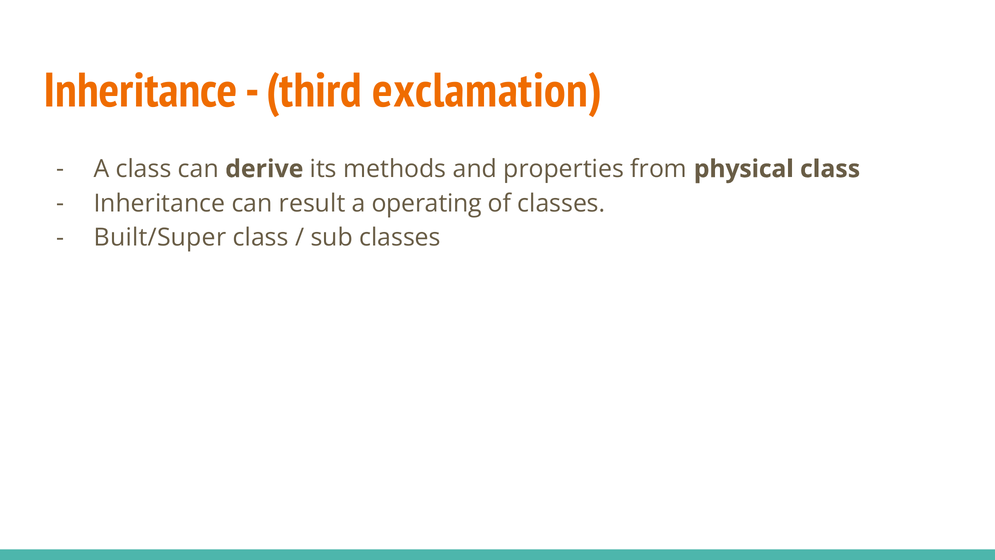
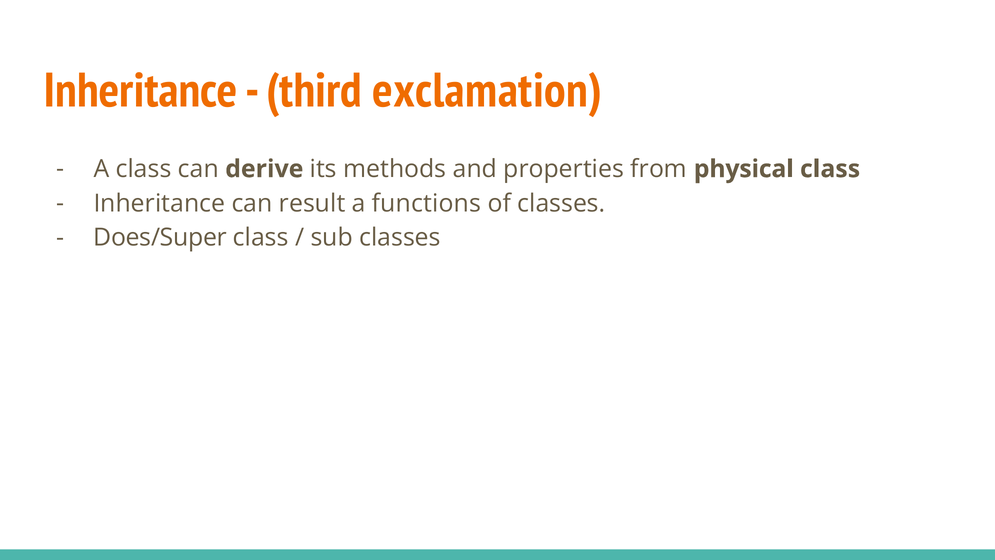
operating: operating -> functions
Built/Super: Built/Super -> Does/Super
